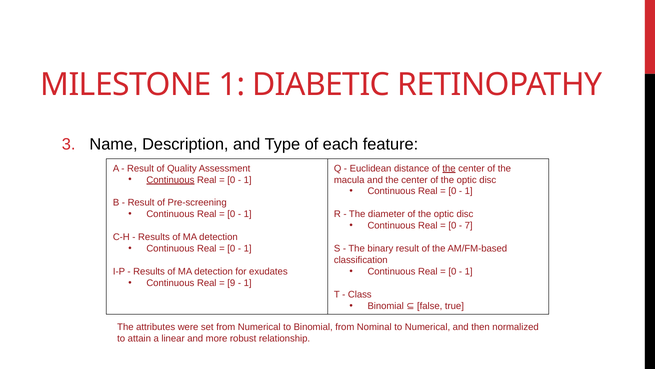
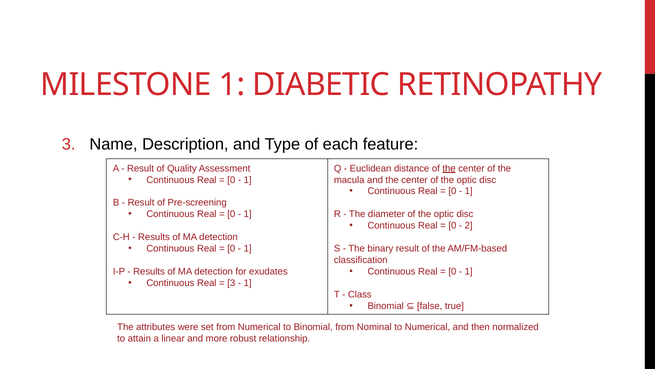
Continuous at (170, 180) underline: present -> none
7: 7 -> 2
9 at (231, 283): 9 -> 3
